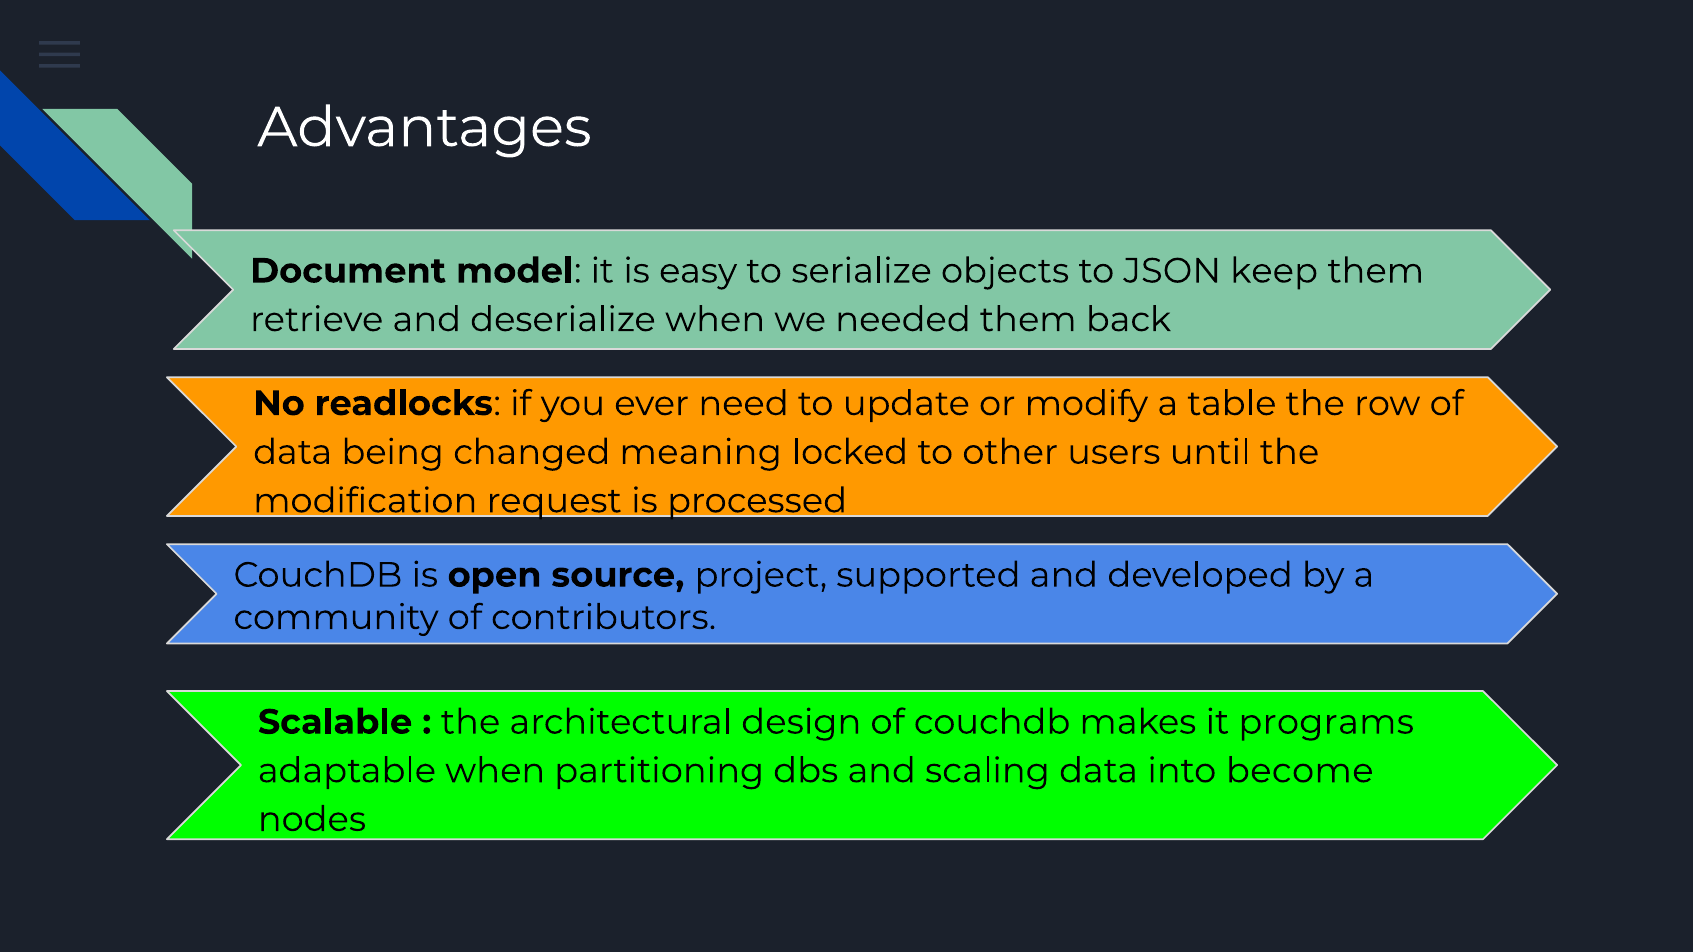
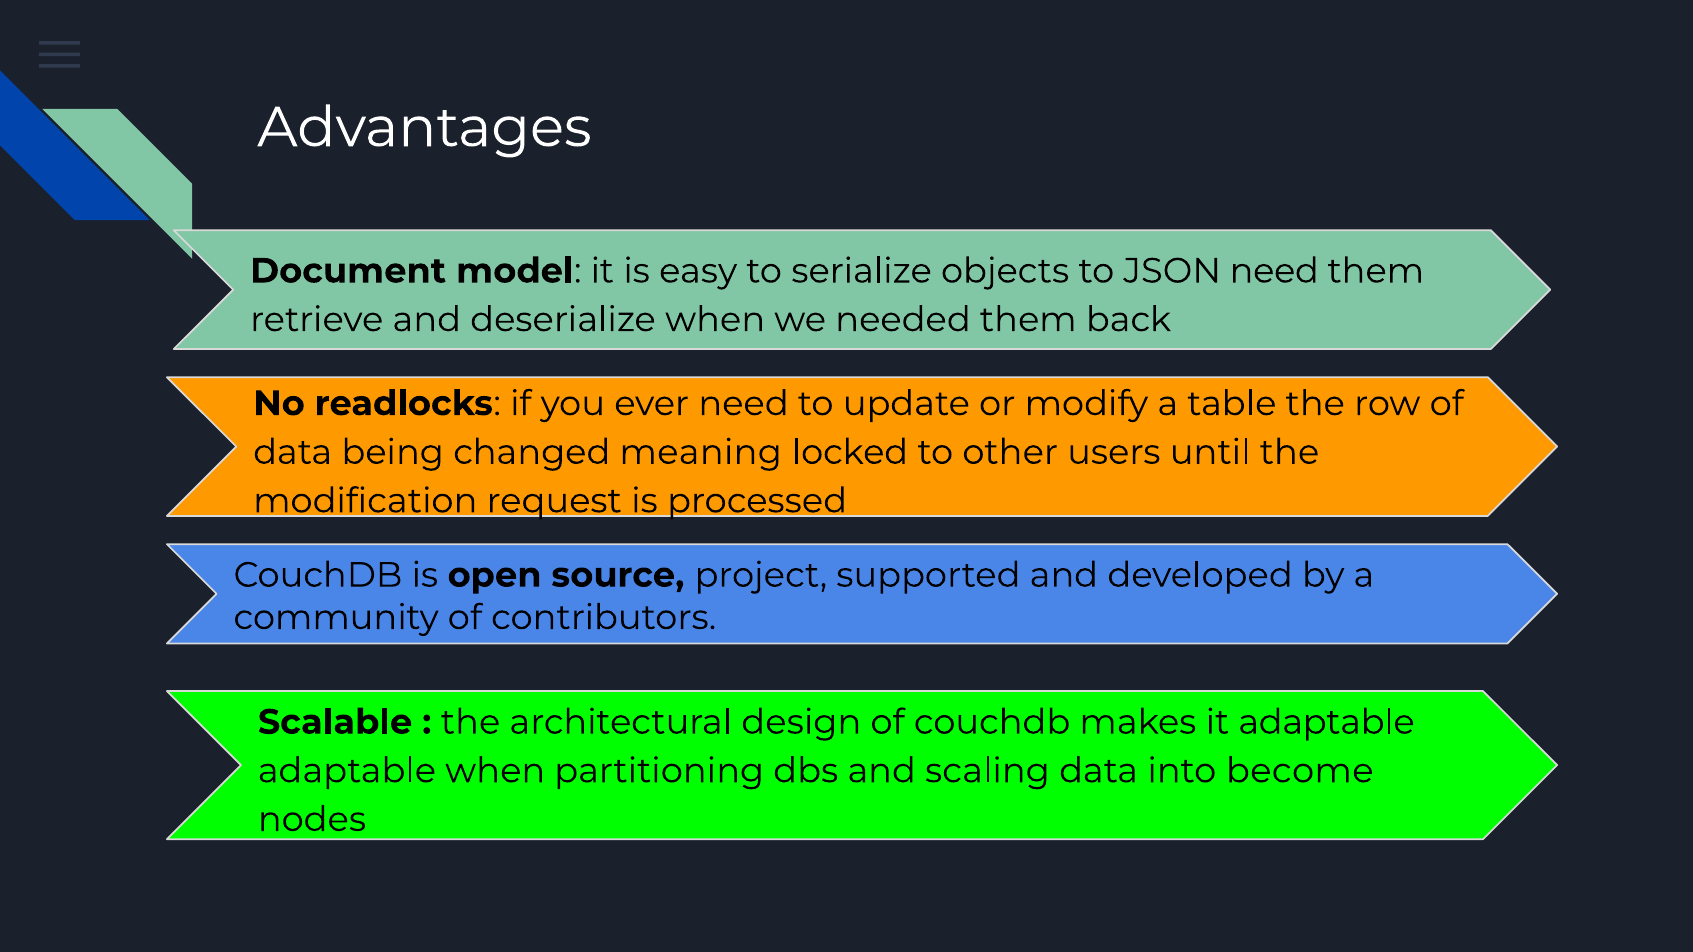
JSON keep: keep -> need
it programs: programs -> adaptable
